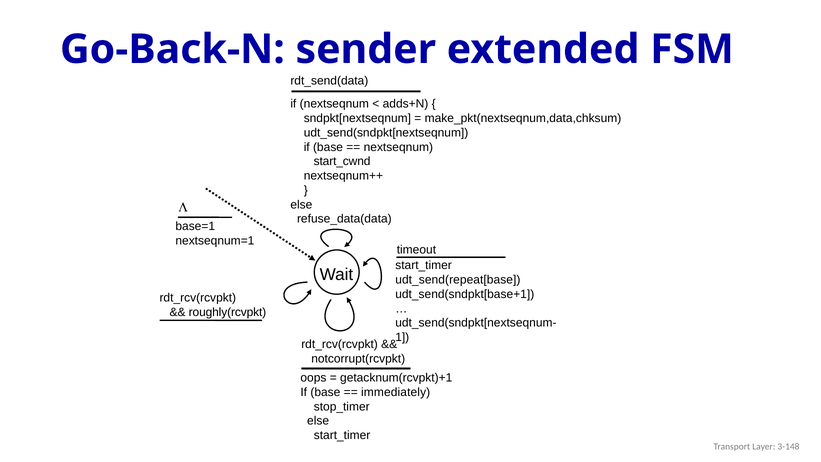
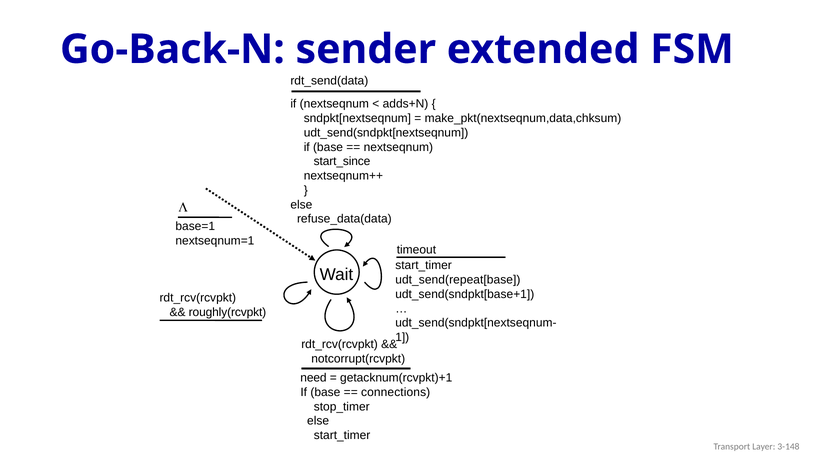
start_cwnd: start_cwnd -> start_since
oops: oops -> need
immediately: immediately -> connections
